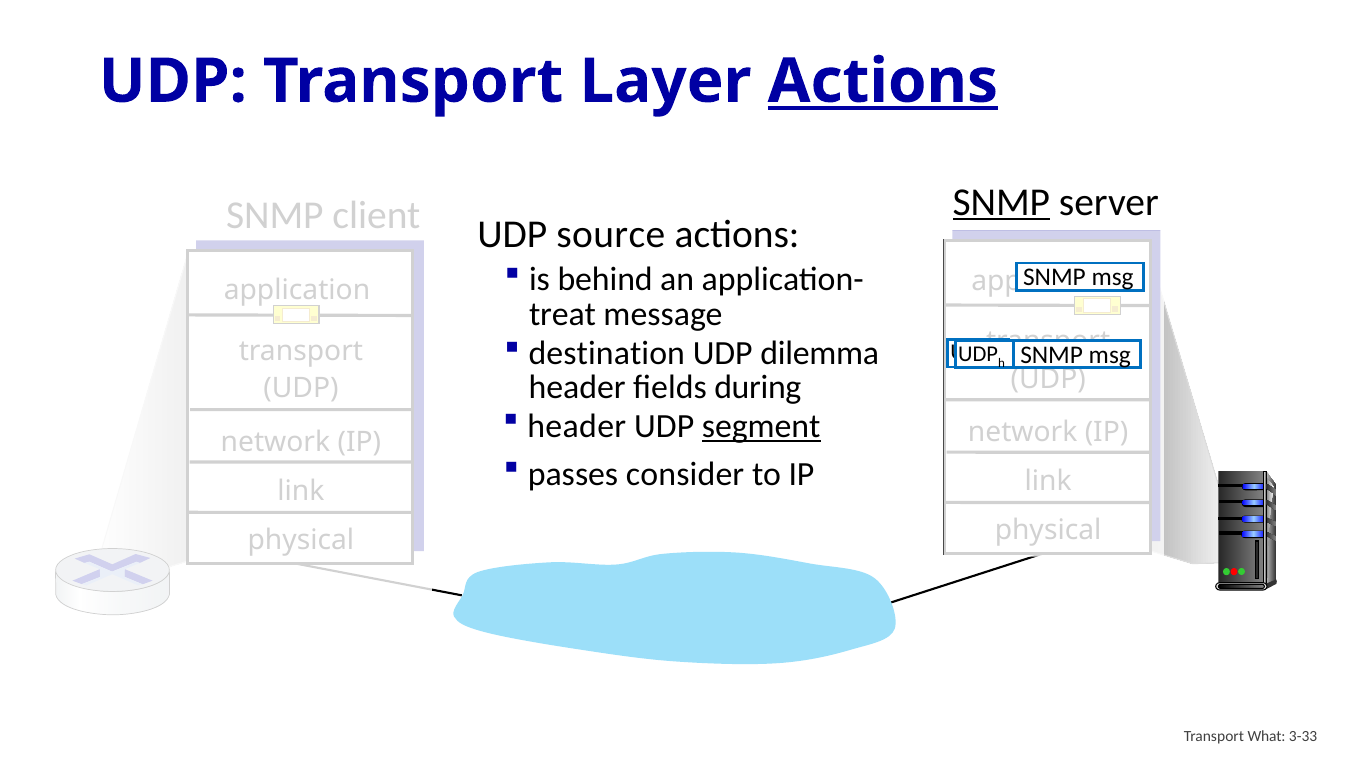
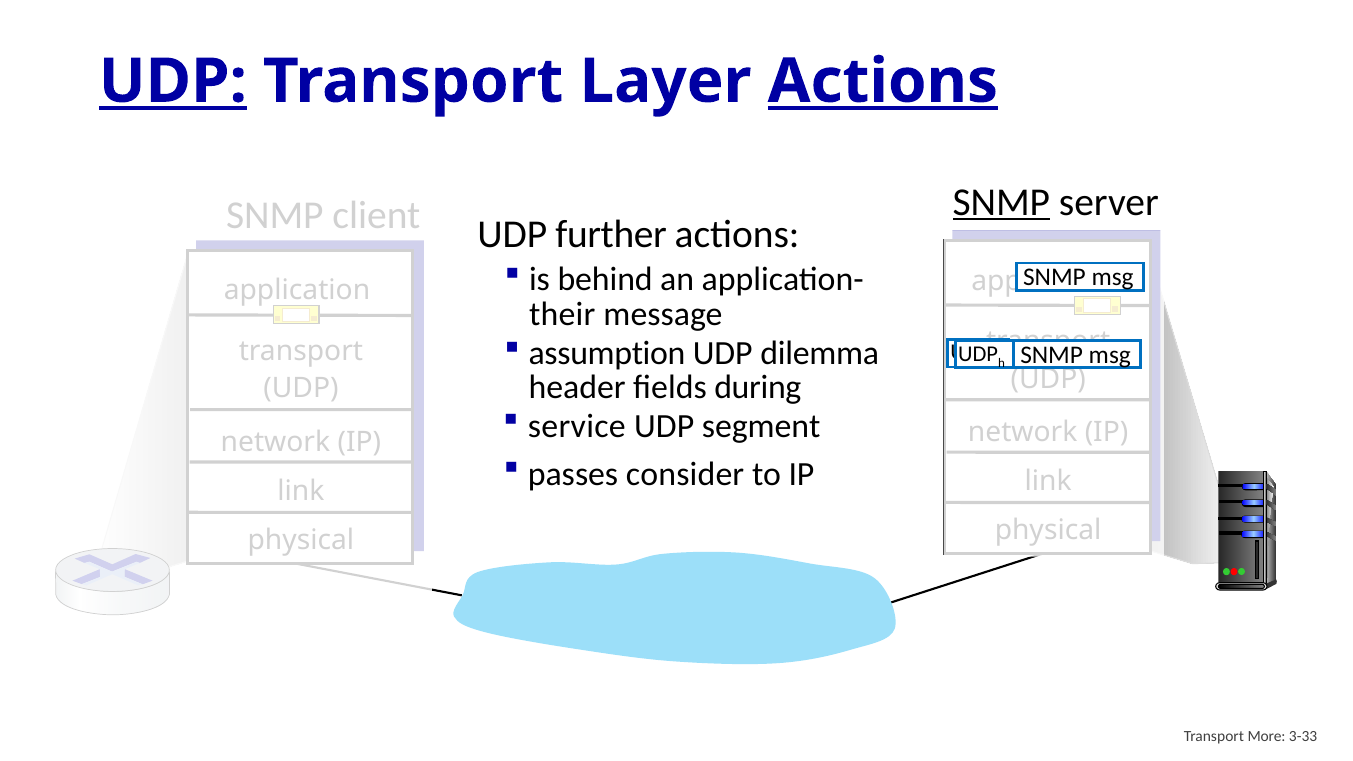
UDP at (173, 81) underline: none -> present
source: source -> further
treat: treat -> their
destination: destination -> assumption
header at (577, 426): header -> service
segment underline: present -> none
What: What -> More
